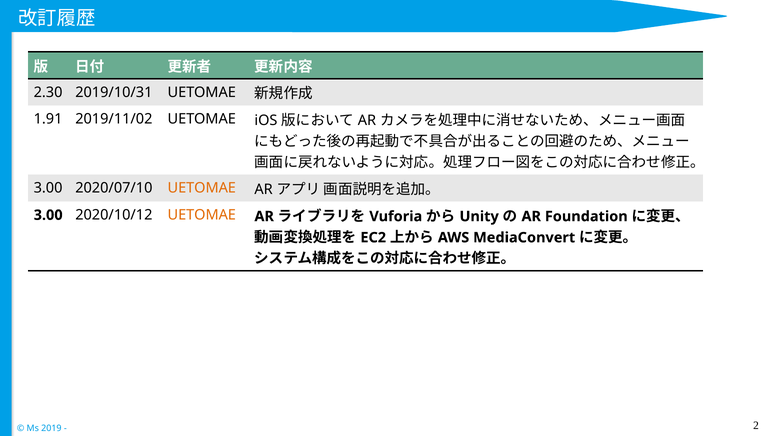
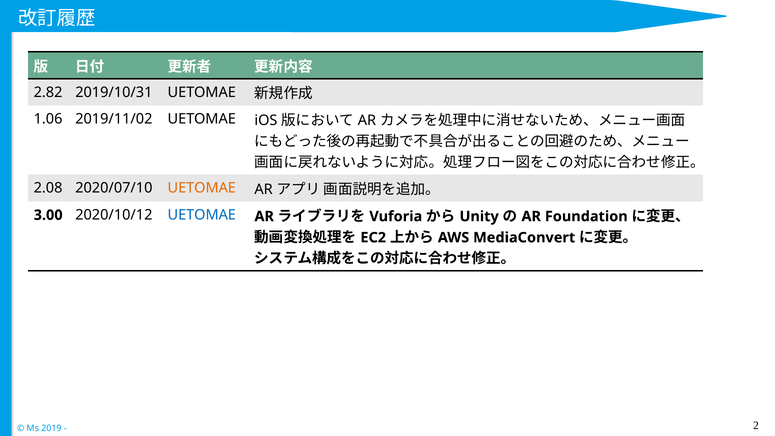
2.30: 2.30 -> 2.82
1.91: 1.91 -> 1.06
3.00 at (48, 188): 3.00 -> 2.08
UETOMAE at (202, 215) colour: orange -> blue
